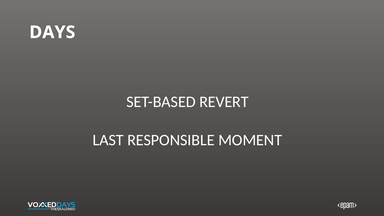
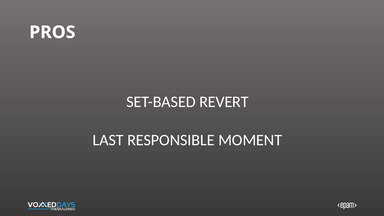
DAYS: DAYS -> PROS
